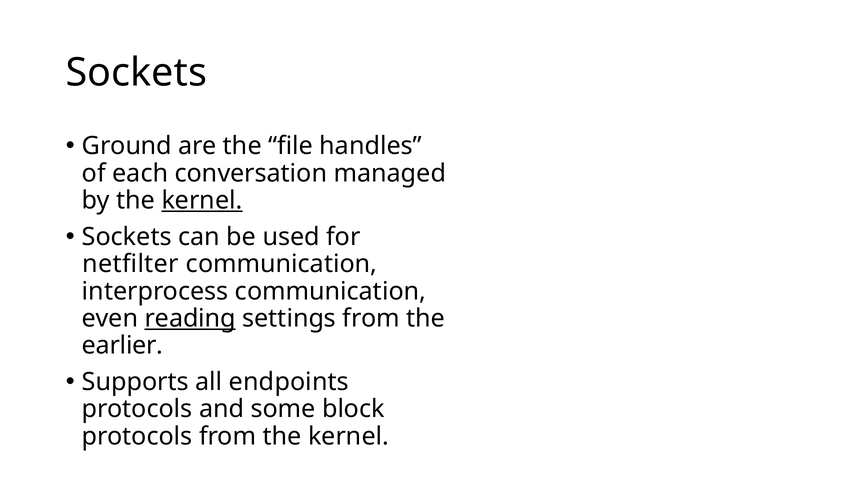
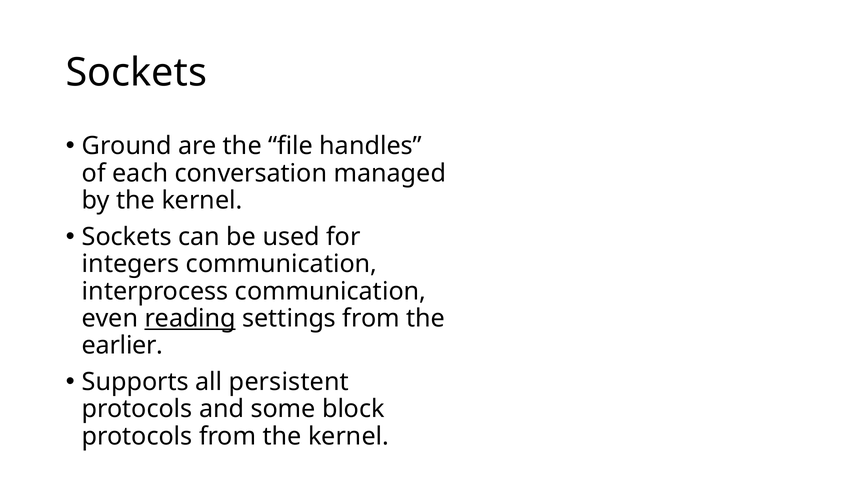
kernel at (202, 200) underline: present -> none
netfilter: netfilter -> integers
endpoints: endpoints -> persistent
